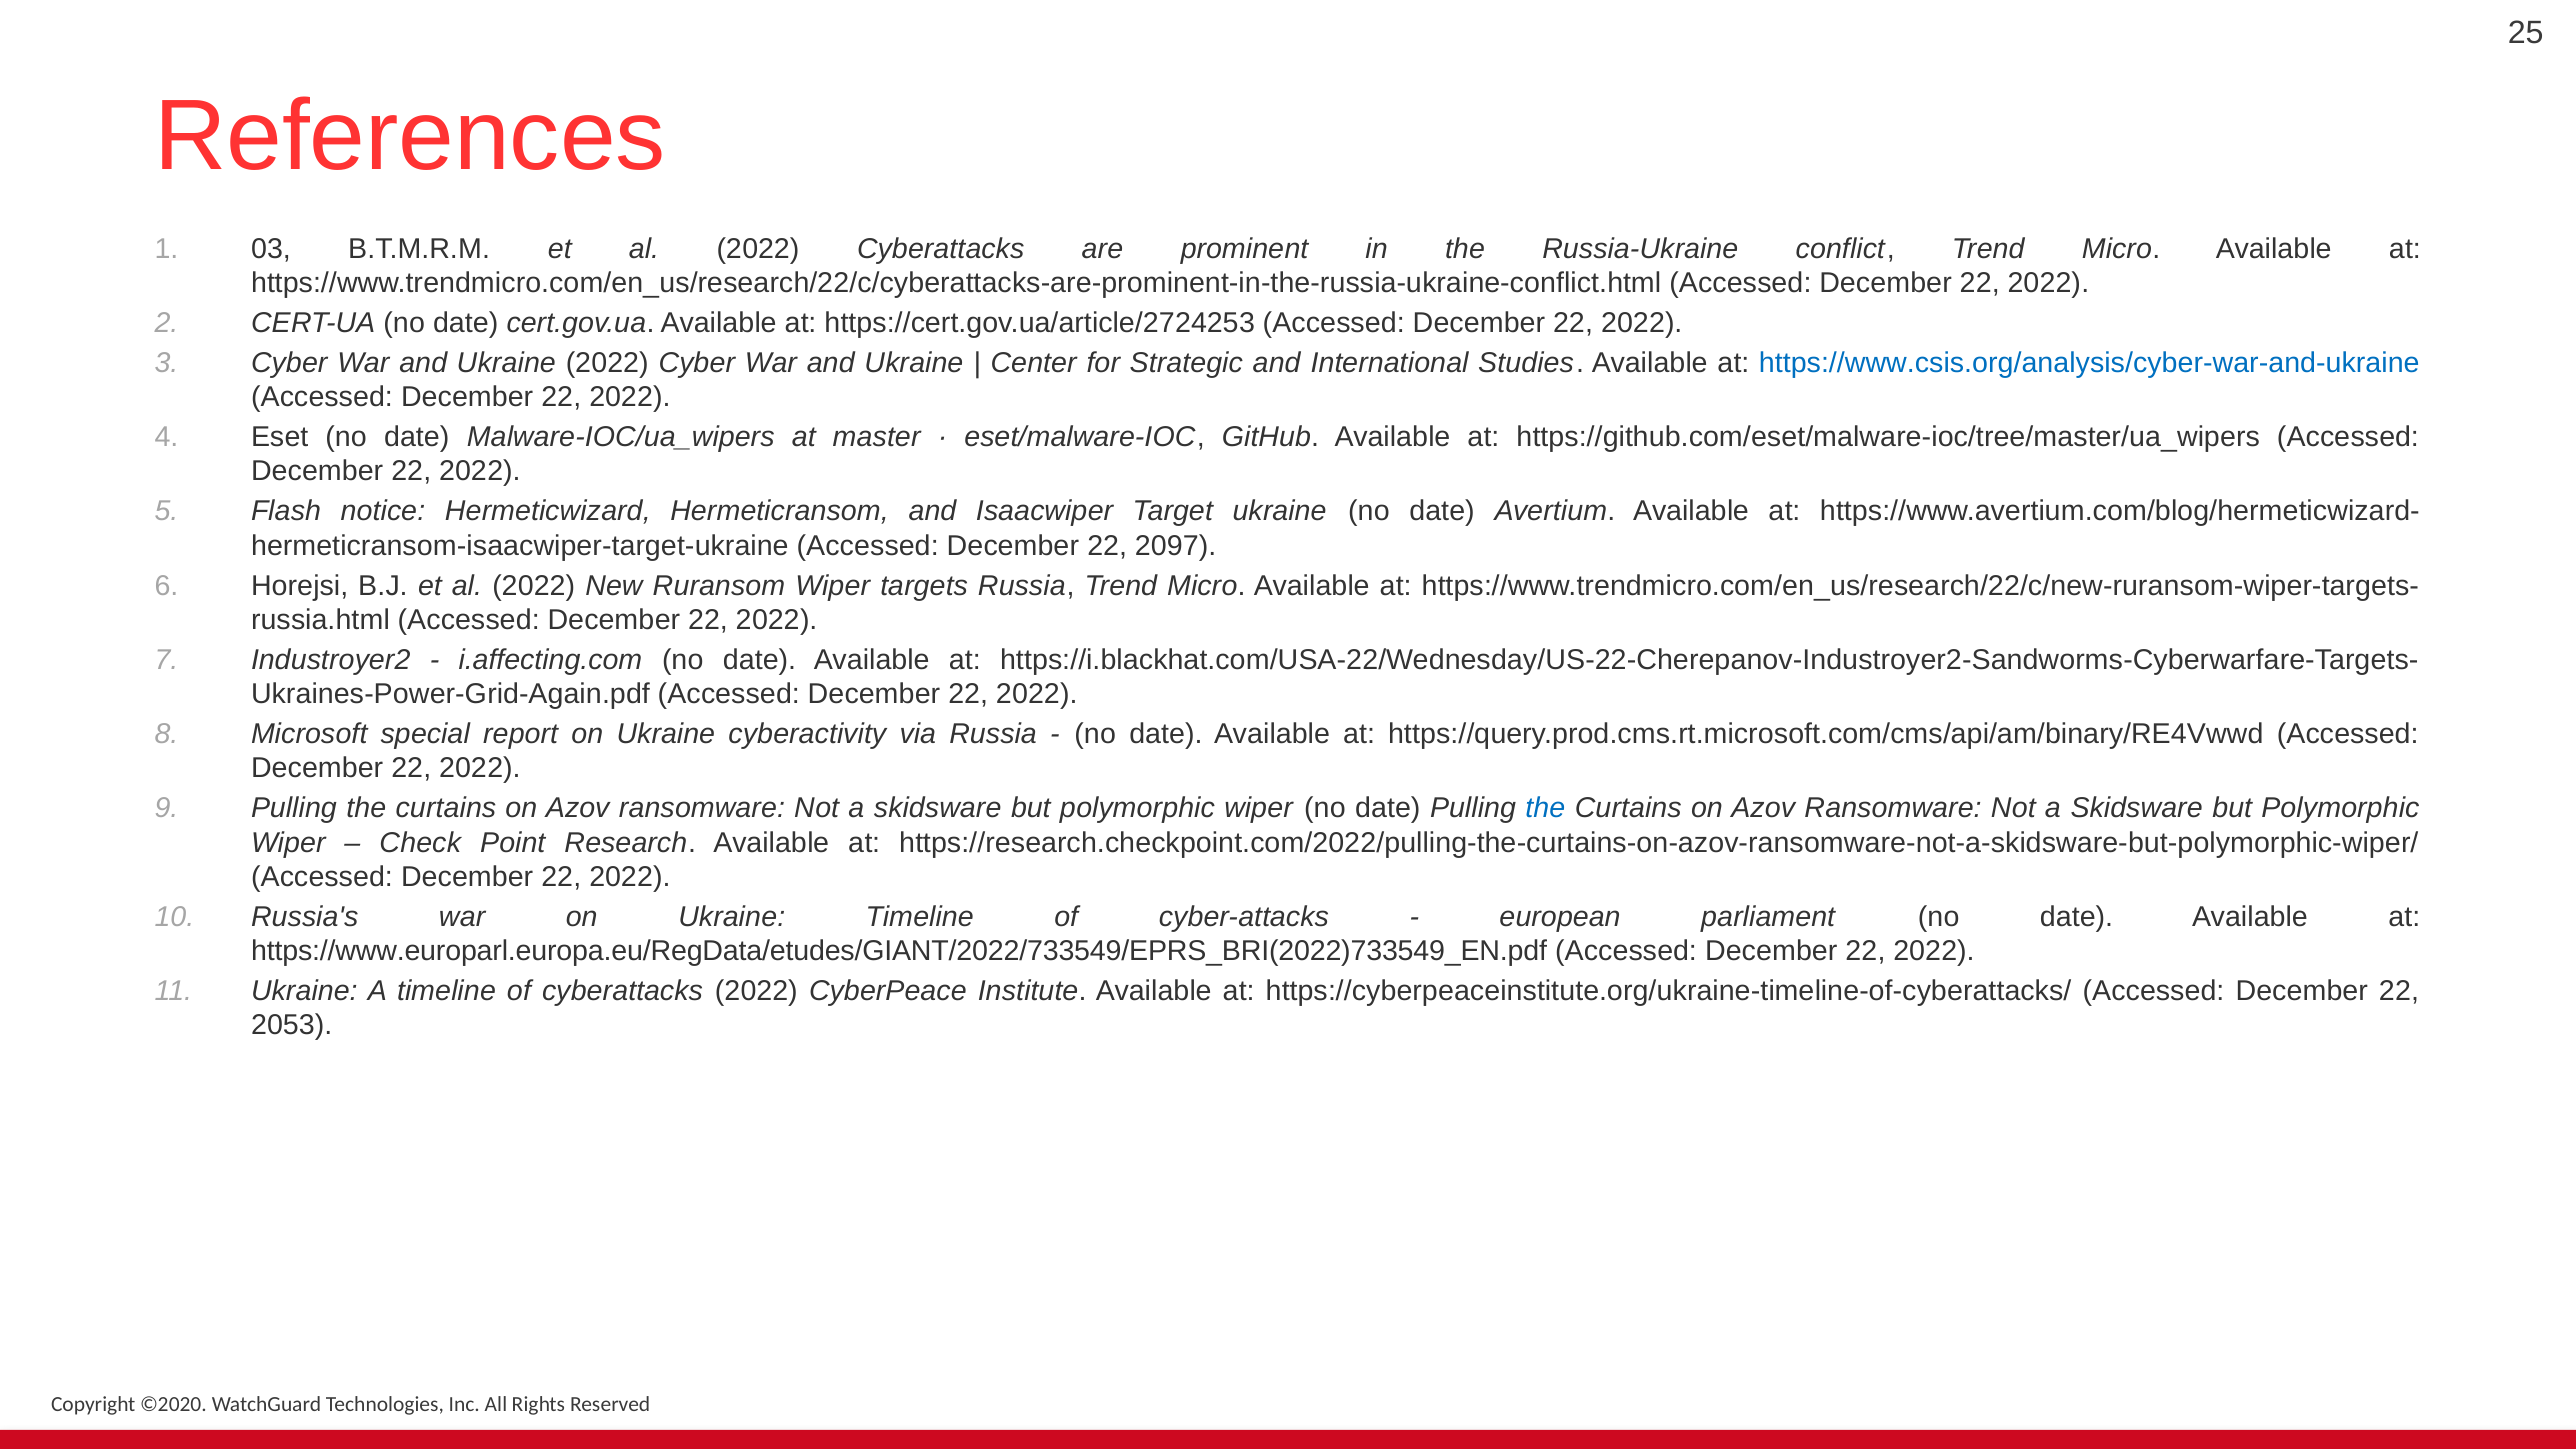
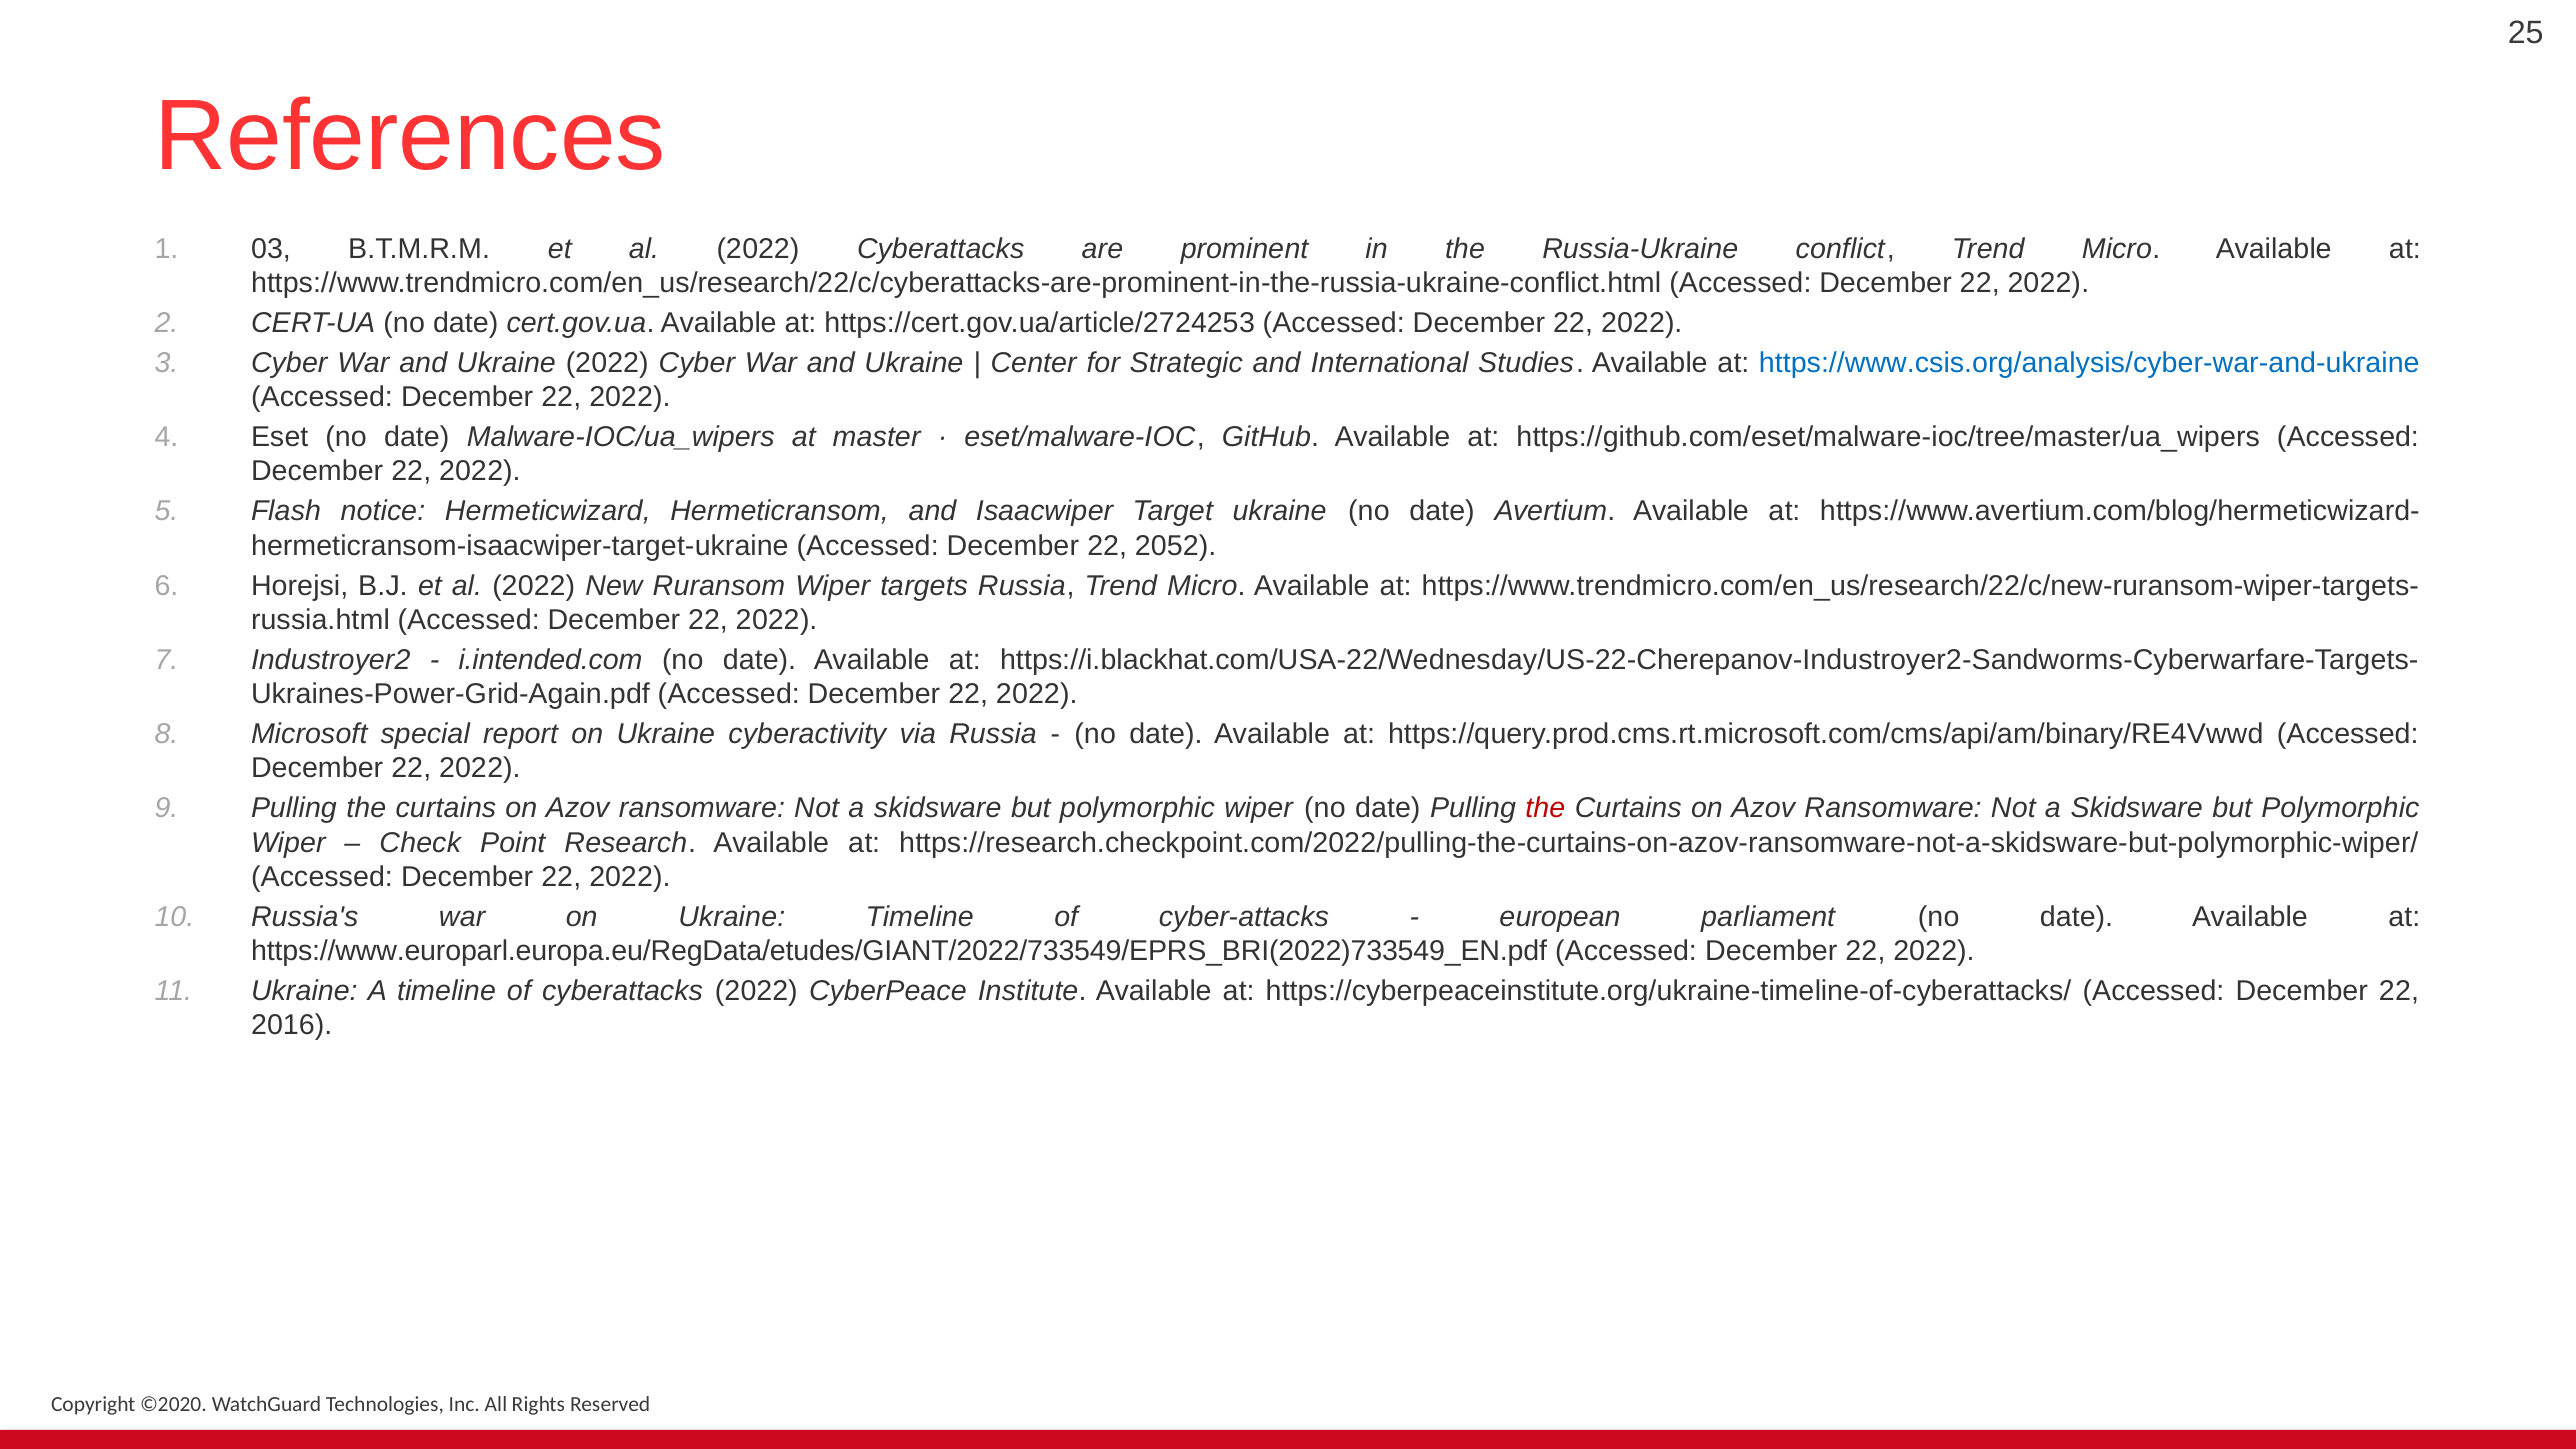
2097: 2097 -> 2052
i.affecting.com: i.affecting.com -> i.intended.com
the at (1545, 808) colour: blue -> red
2053: 2053 -> 2016
